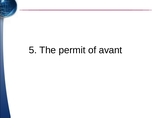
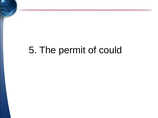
avant: avant -> could
